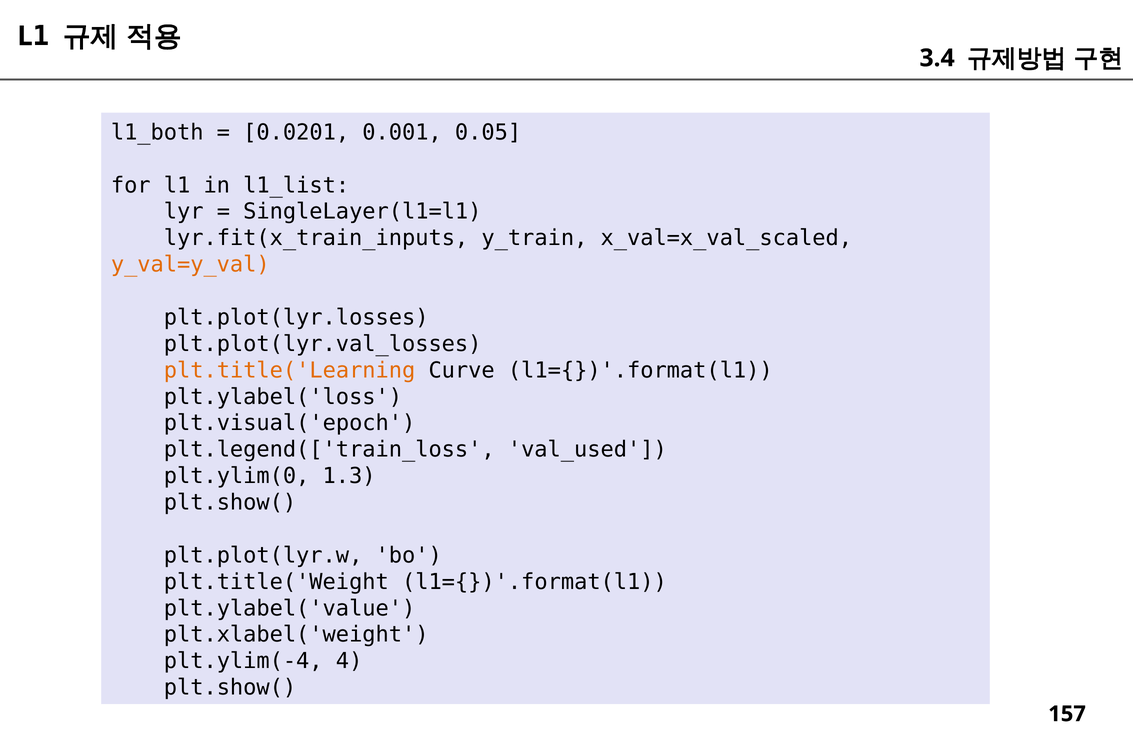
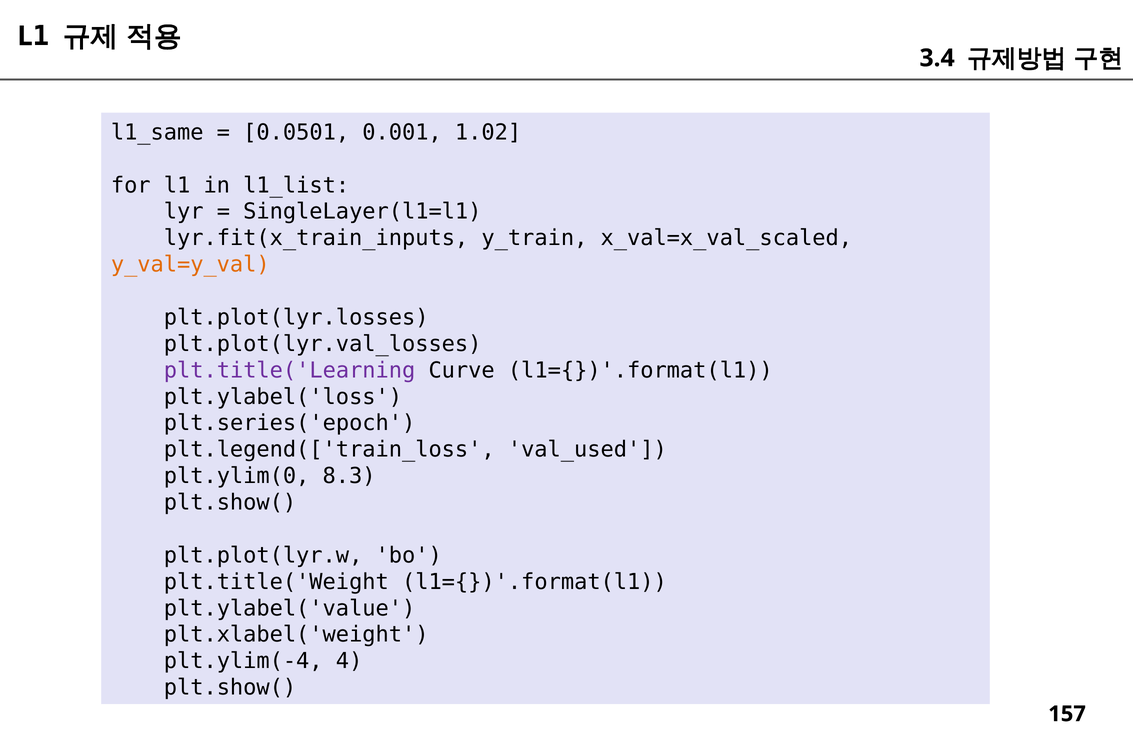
l1_both: l1_both -> l1_same
0.0201: 0.0201 -> 0.0501
0.05: 0.05 -> 1.02
plt.title('Learning colour: orange -> purple
plt.visual('epoch: plt.visual('epoch -> plt.series('epoch
1.3: 1.3 -> 8.3
